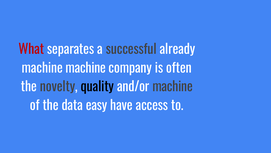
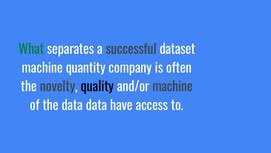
What colour: red -> green
already: already -> dataset
machine machine: machine -> quantity
data easy: easy -> data
